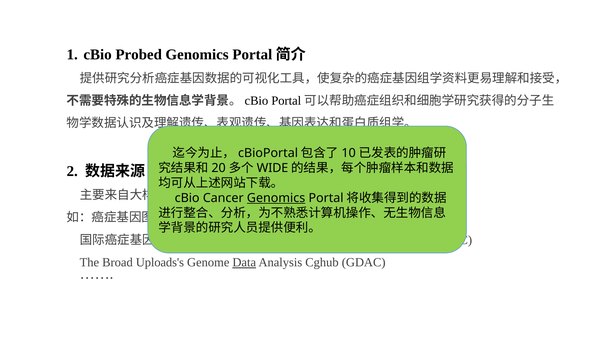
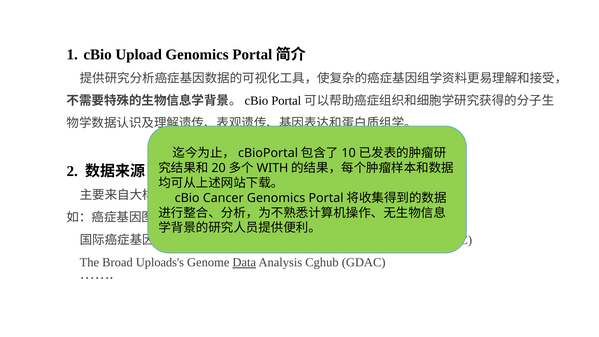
Probed: Probed -> Upload
WIDE: WIDE -> WITH
Genomics at (276, 198) underline: present -> none
